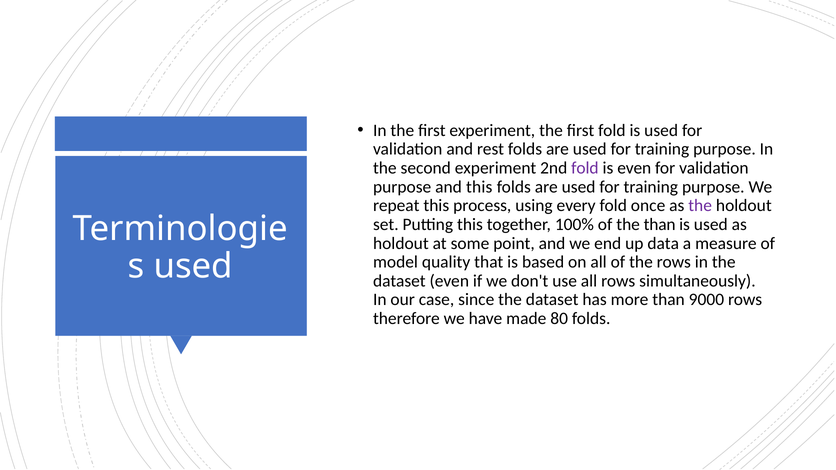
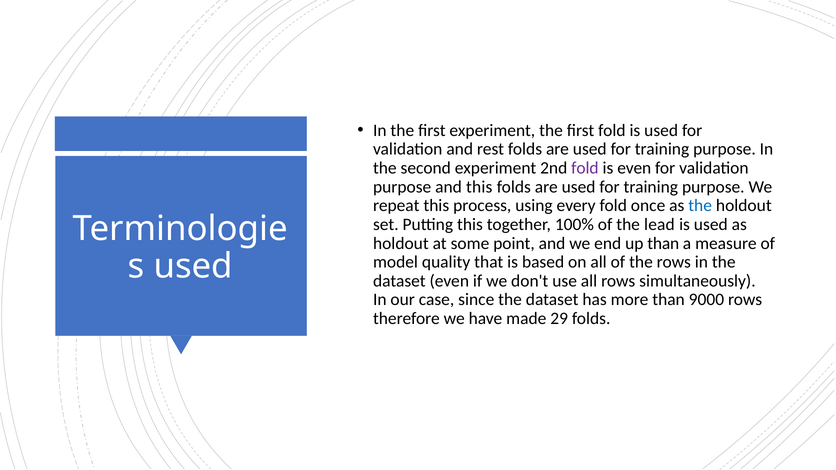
the at (700, 206) colour: purple -> blue
the than: than -> lead
up data: data -> than
80: 80 -> 29
